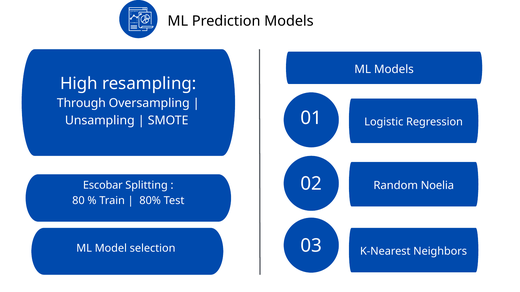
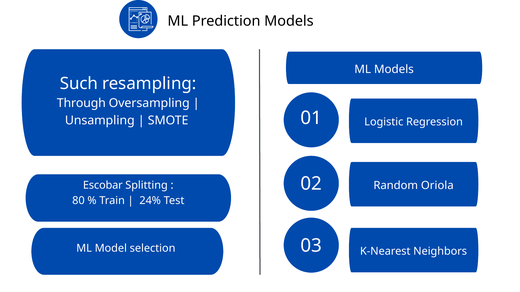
High: High -> Such
Noelia: Noelia -> Oriola
80%: 80% -> 24%
